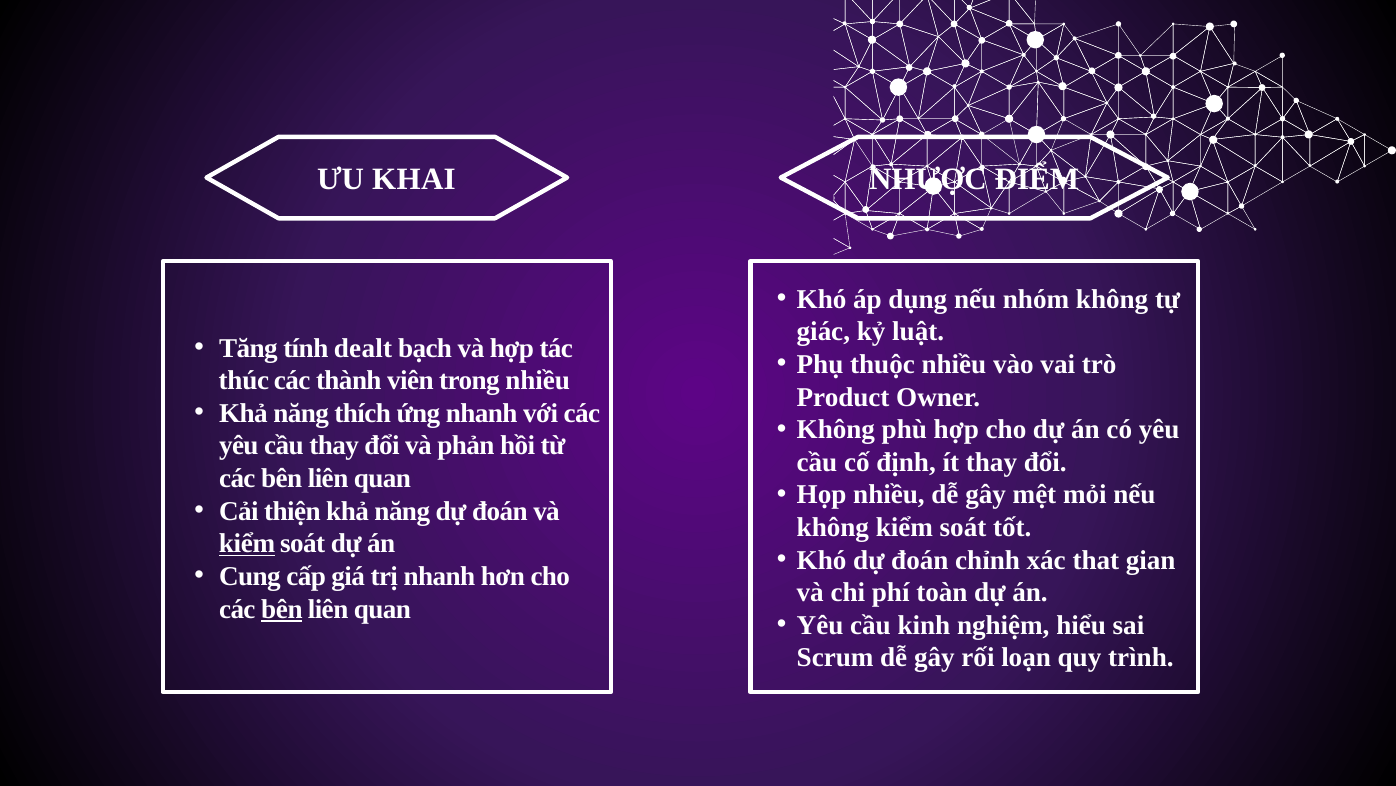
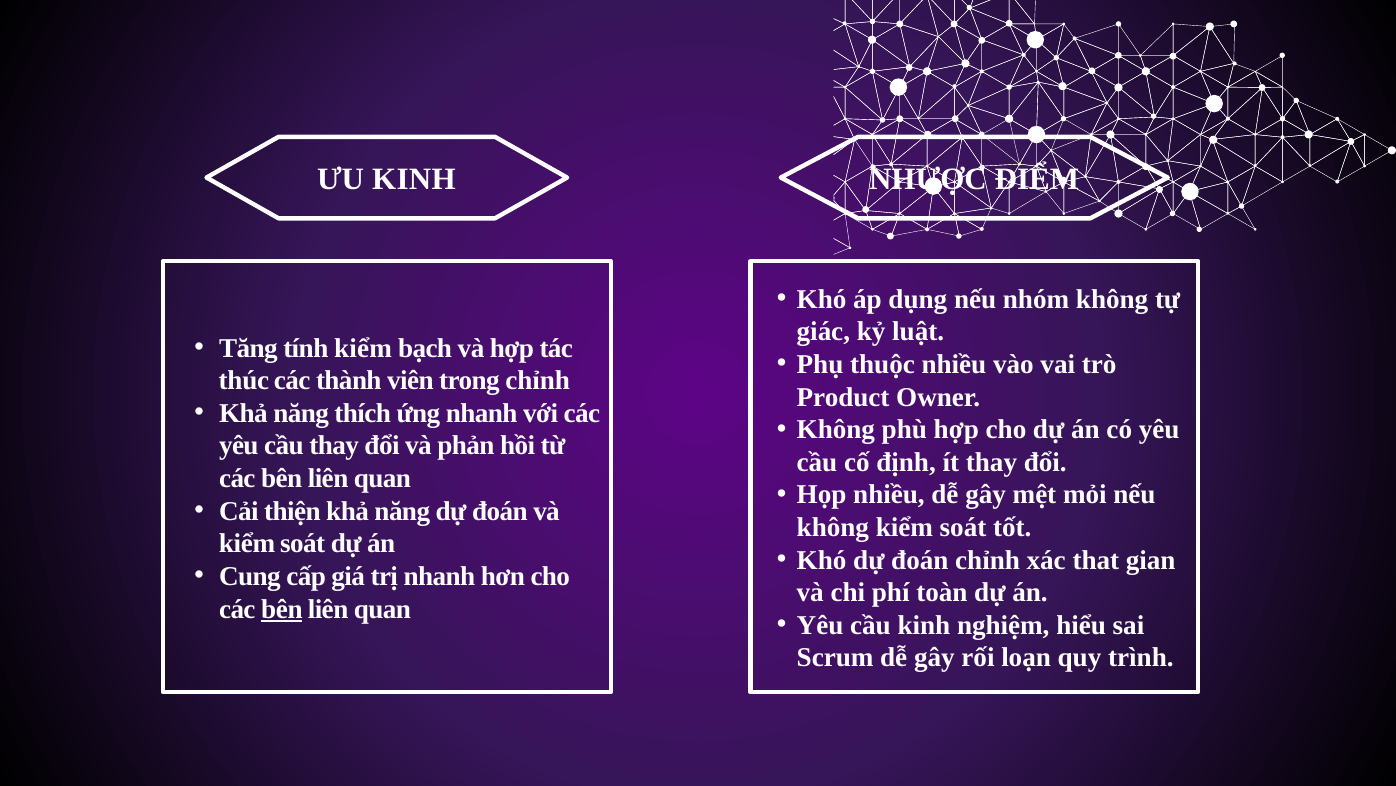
ƯU KHAI: KHAI -> KINH
tính dealt: dealt -> kiểm
trong nhiều: nhiều -> chỉnh
kiểm at (247, 543) underline: present -> none
